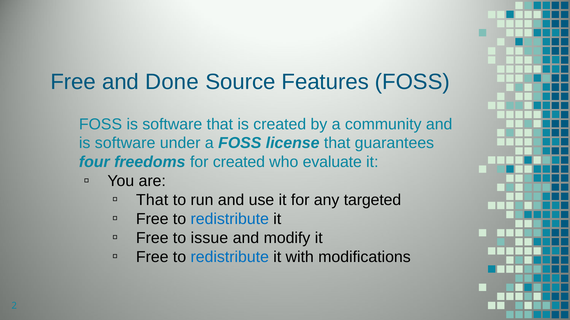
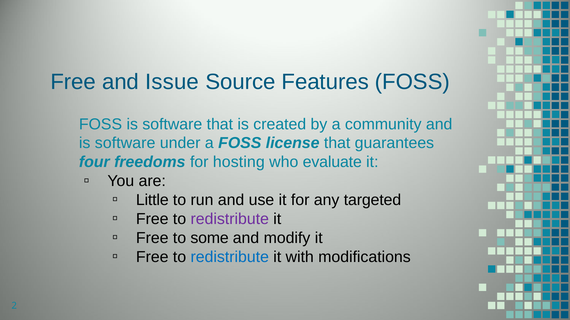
Done: Done -> Issue
for created: created -> hosting
That at (152, 200): That -> Little
redistribute at (230, 219) colour: blue -> purple
issue: issue -> some
